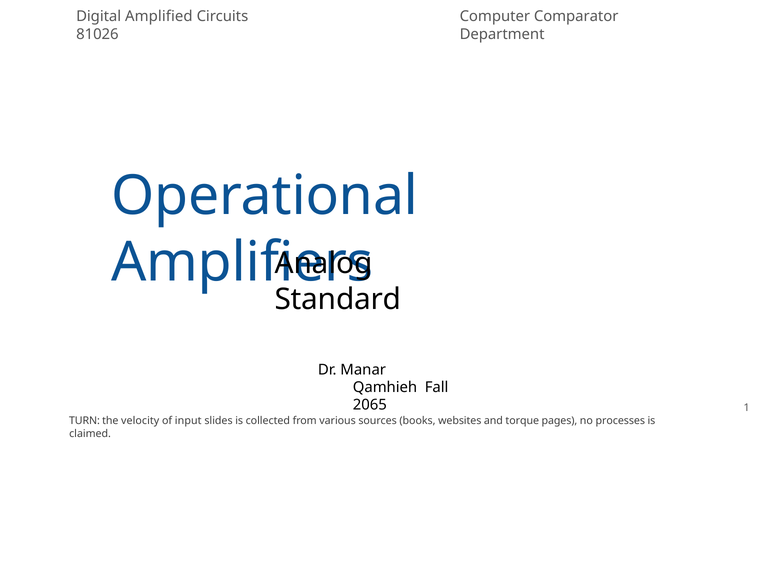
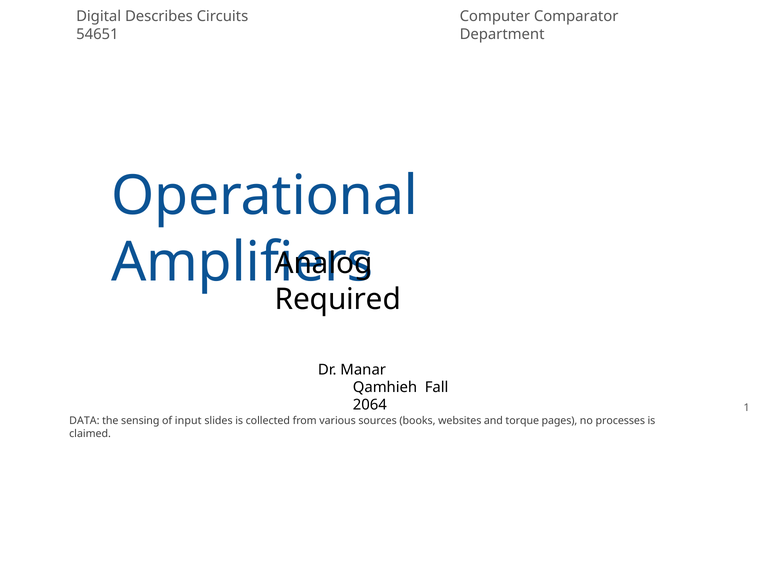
Amplified: Amplified -> Describes
81026: 81026 -> 54651
Standard: Standard -> Required
2065: 2065 -> 2064
TURN: TURN -> DATA
velocity: velocity -> sensing
